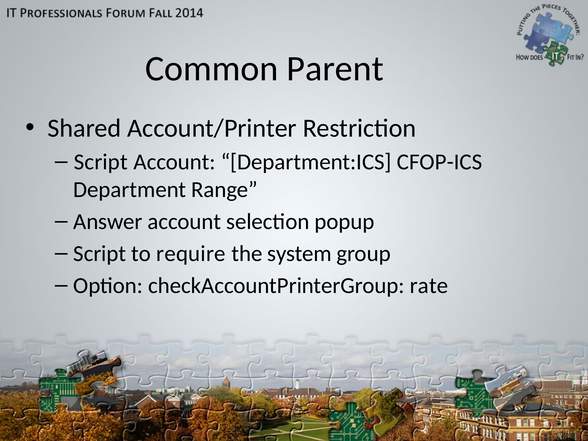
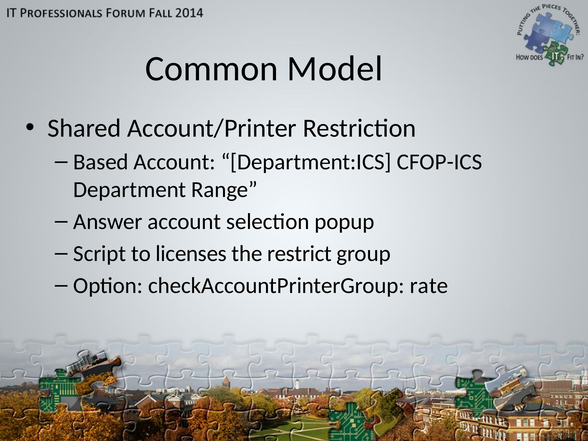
Parent: Parent -> Model
Script at (101, 162): Script -> Based
require: require -> licenses
system: system -> restrict
